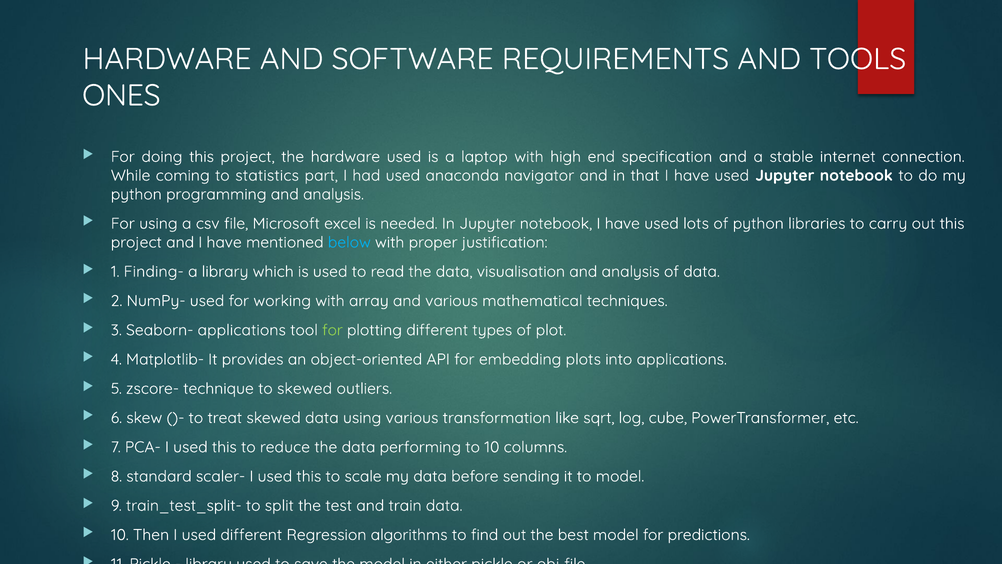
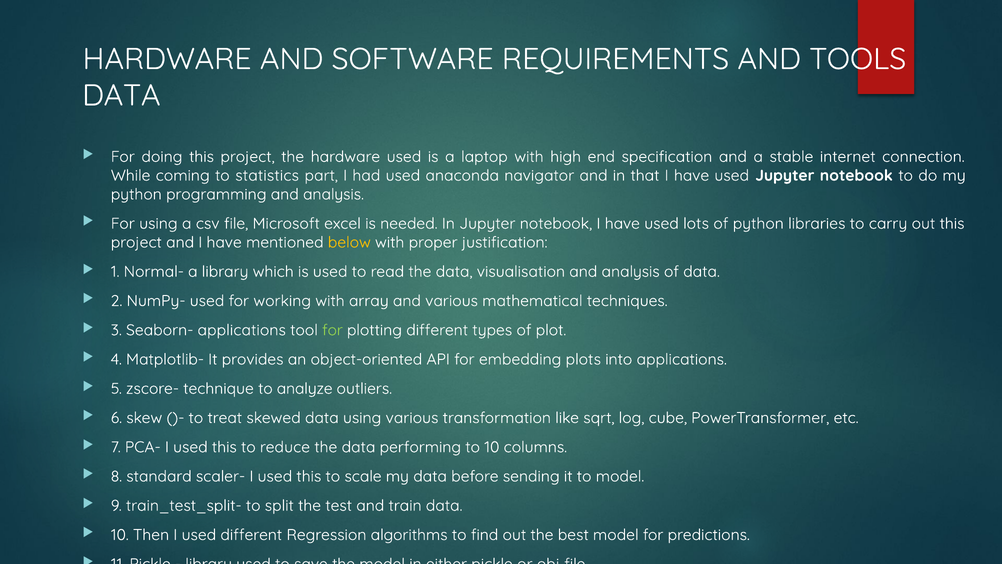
ONES at (121, 95): ONES -> DATA
below colour: light blue -> yellow
Finding-: Finding- -> Normal-
to skewed: skewed -> analyze
